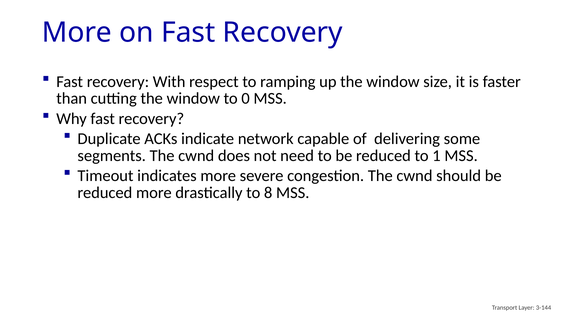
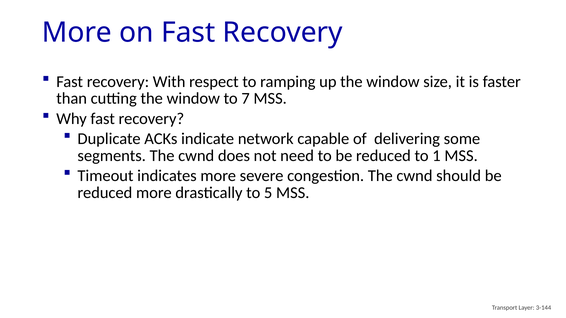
0: 0 -> 7
8: 8 -> 5
